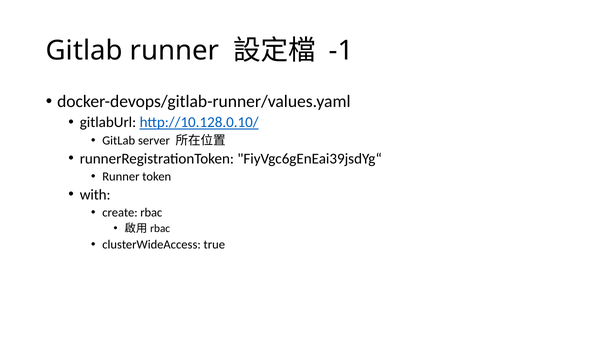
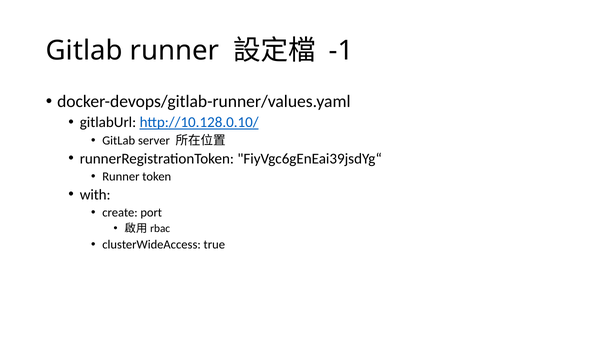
rbac: rbac -> port
